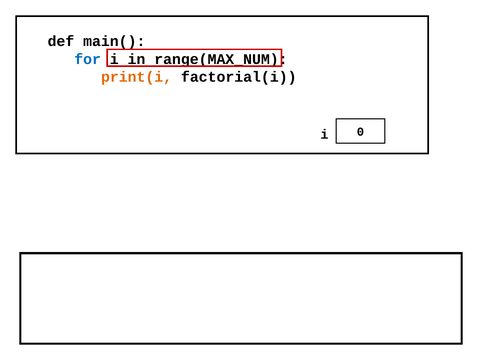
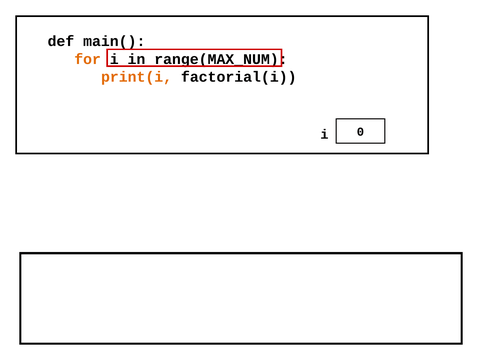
for colour: blue -> orange
